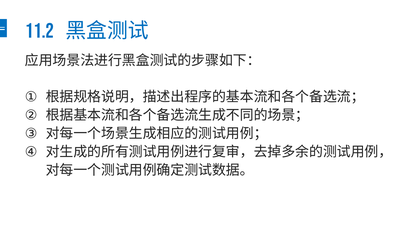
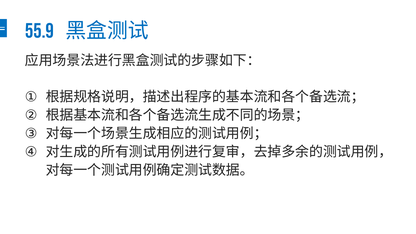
11.2: 11.2 -> 55.9
